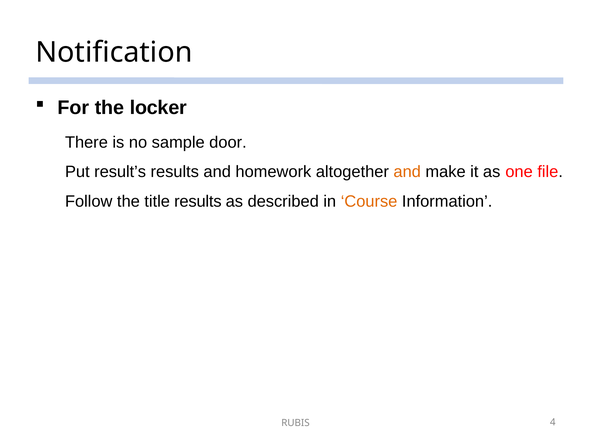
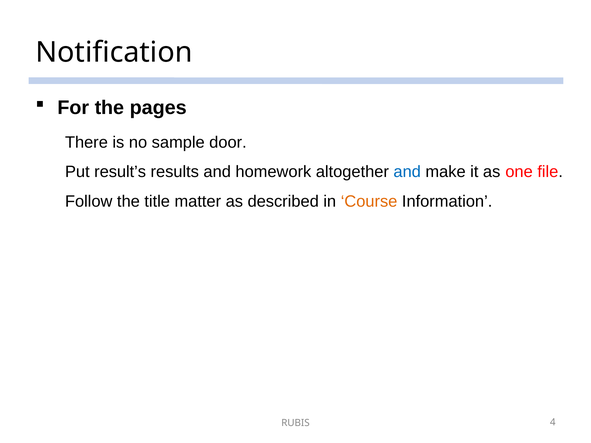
locker: locker -> pages
and at (407, 172) colour: orange -> blue
title results: results -> matter
